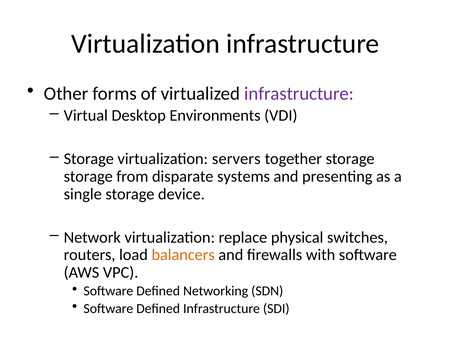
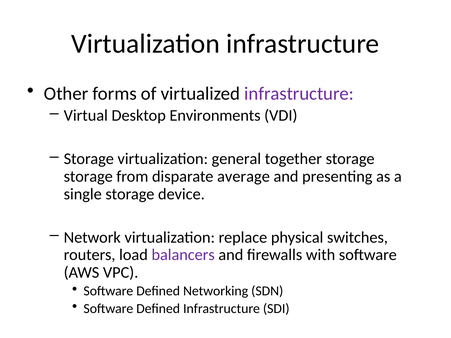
servers: servers -> general
systems: systems -> average
balancers colour: orange -> purple
